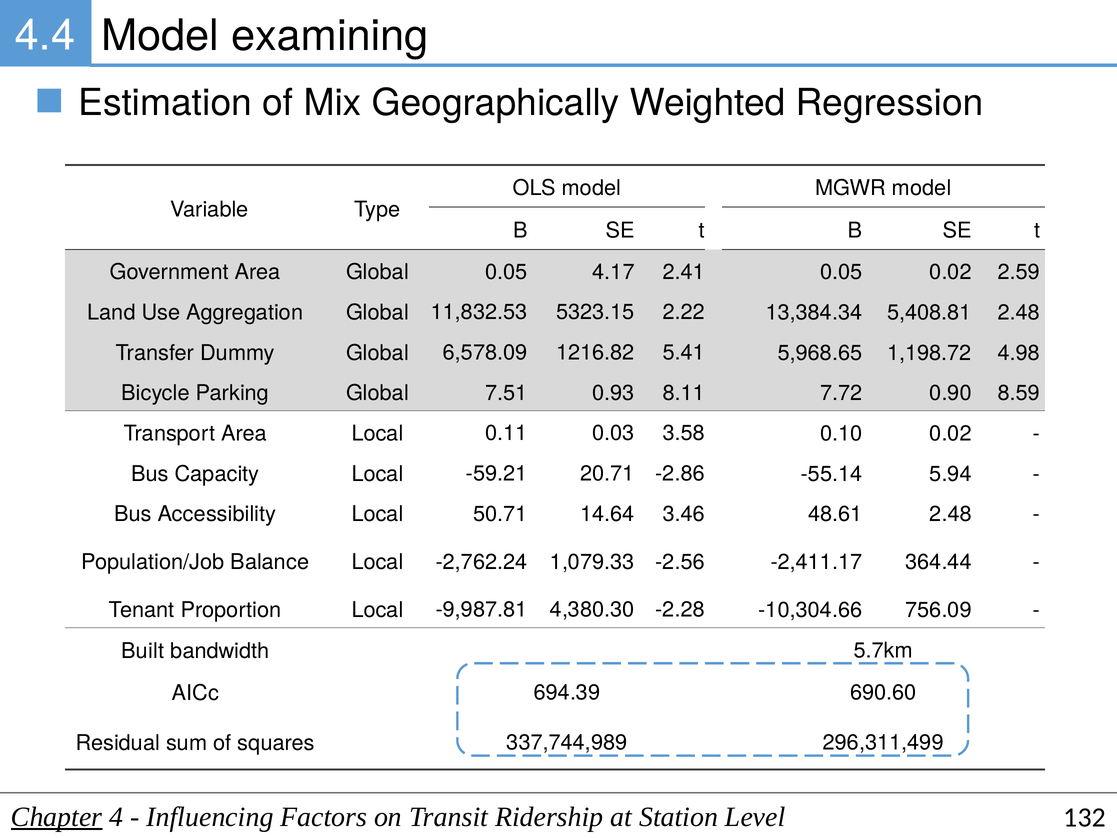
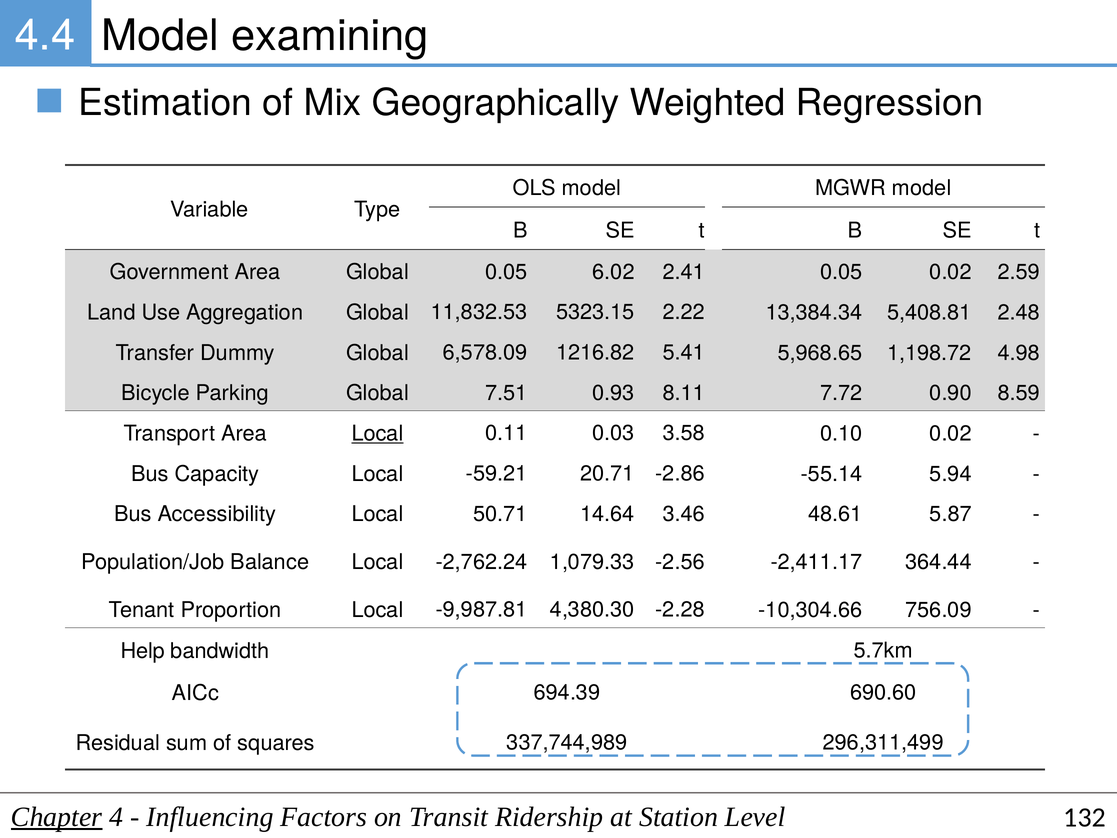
4.17: 4.17 -> 6.02
Local at (377, 433) underline: none -> present
48.61 2.48: 2.48 -> 5.87
Built: Built -> Help
